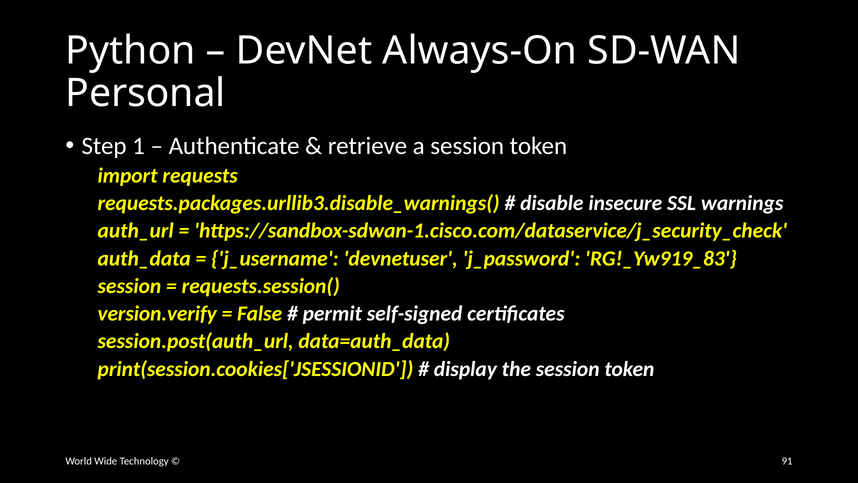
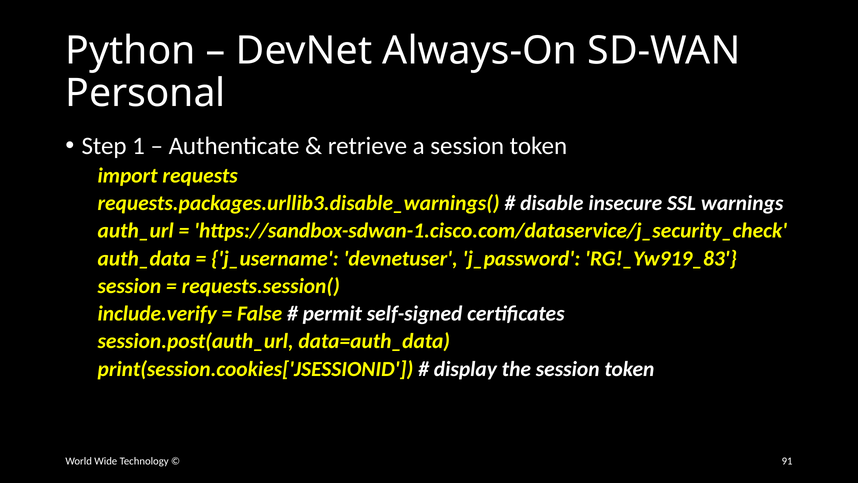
version.verify: version.verify -> include.verify
